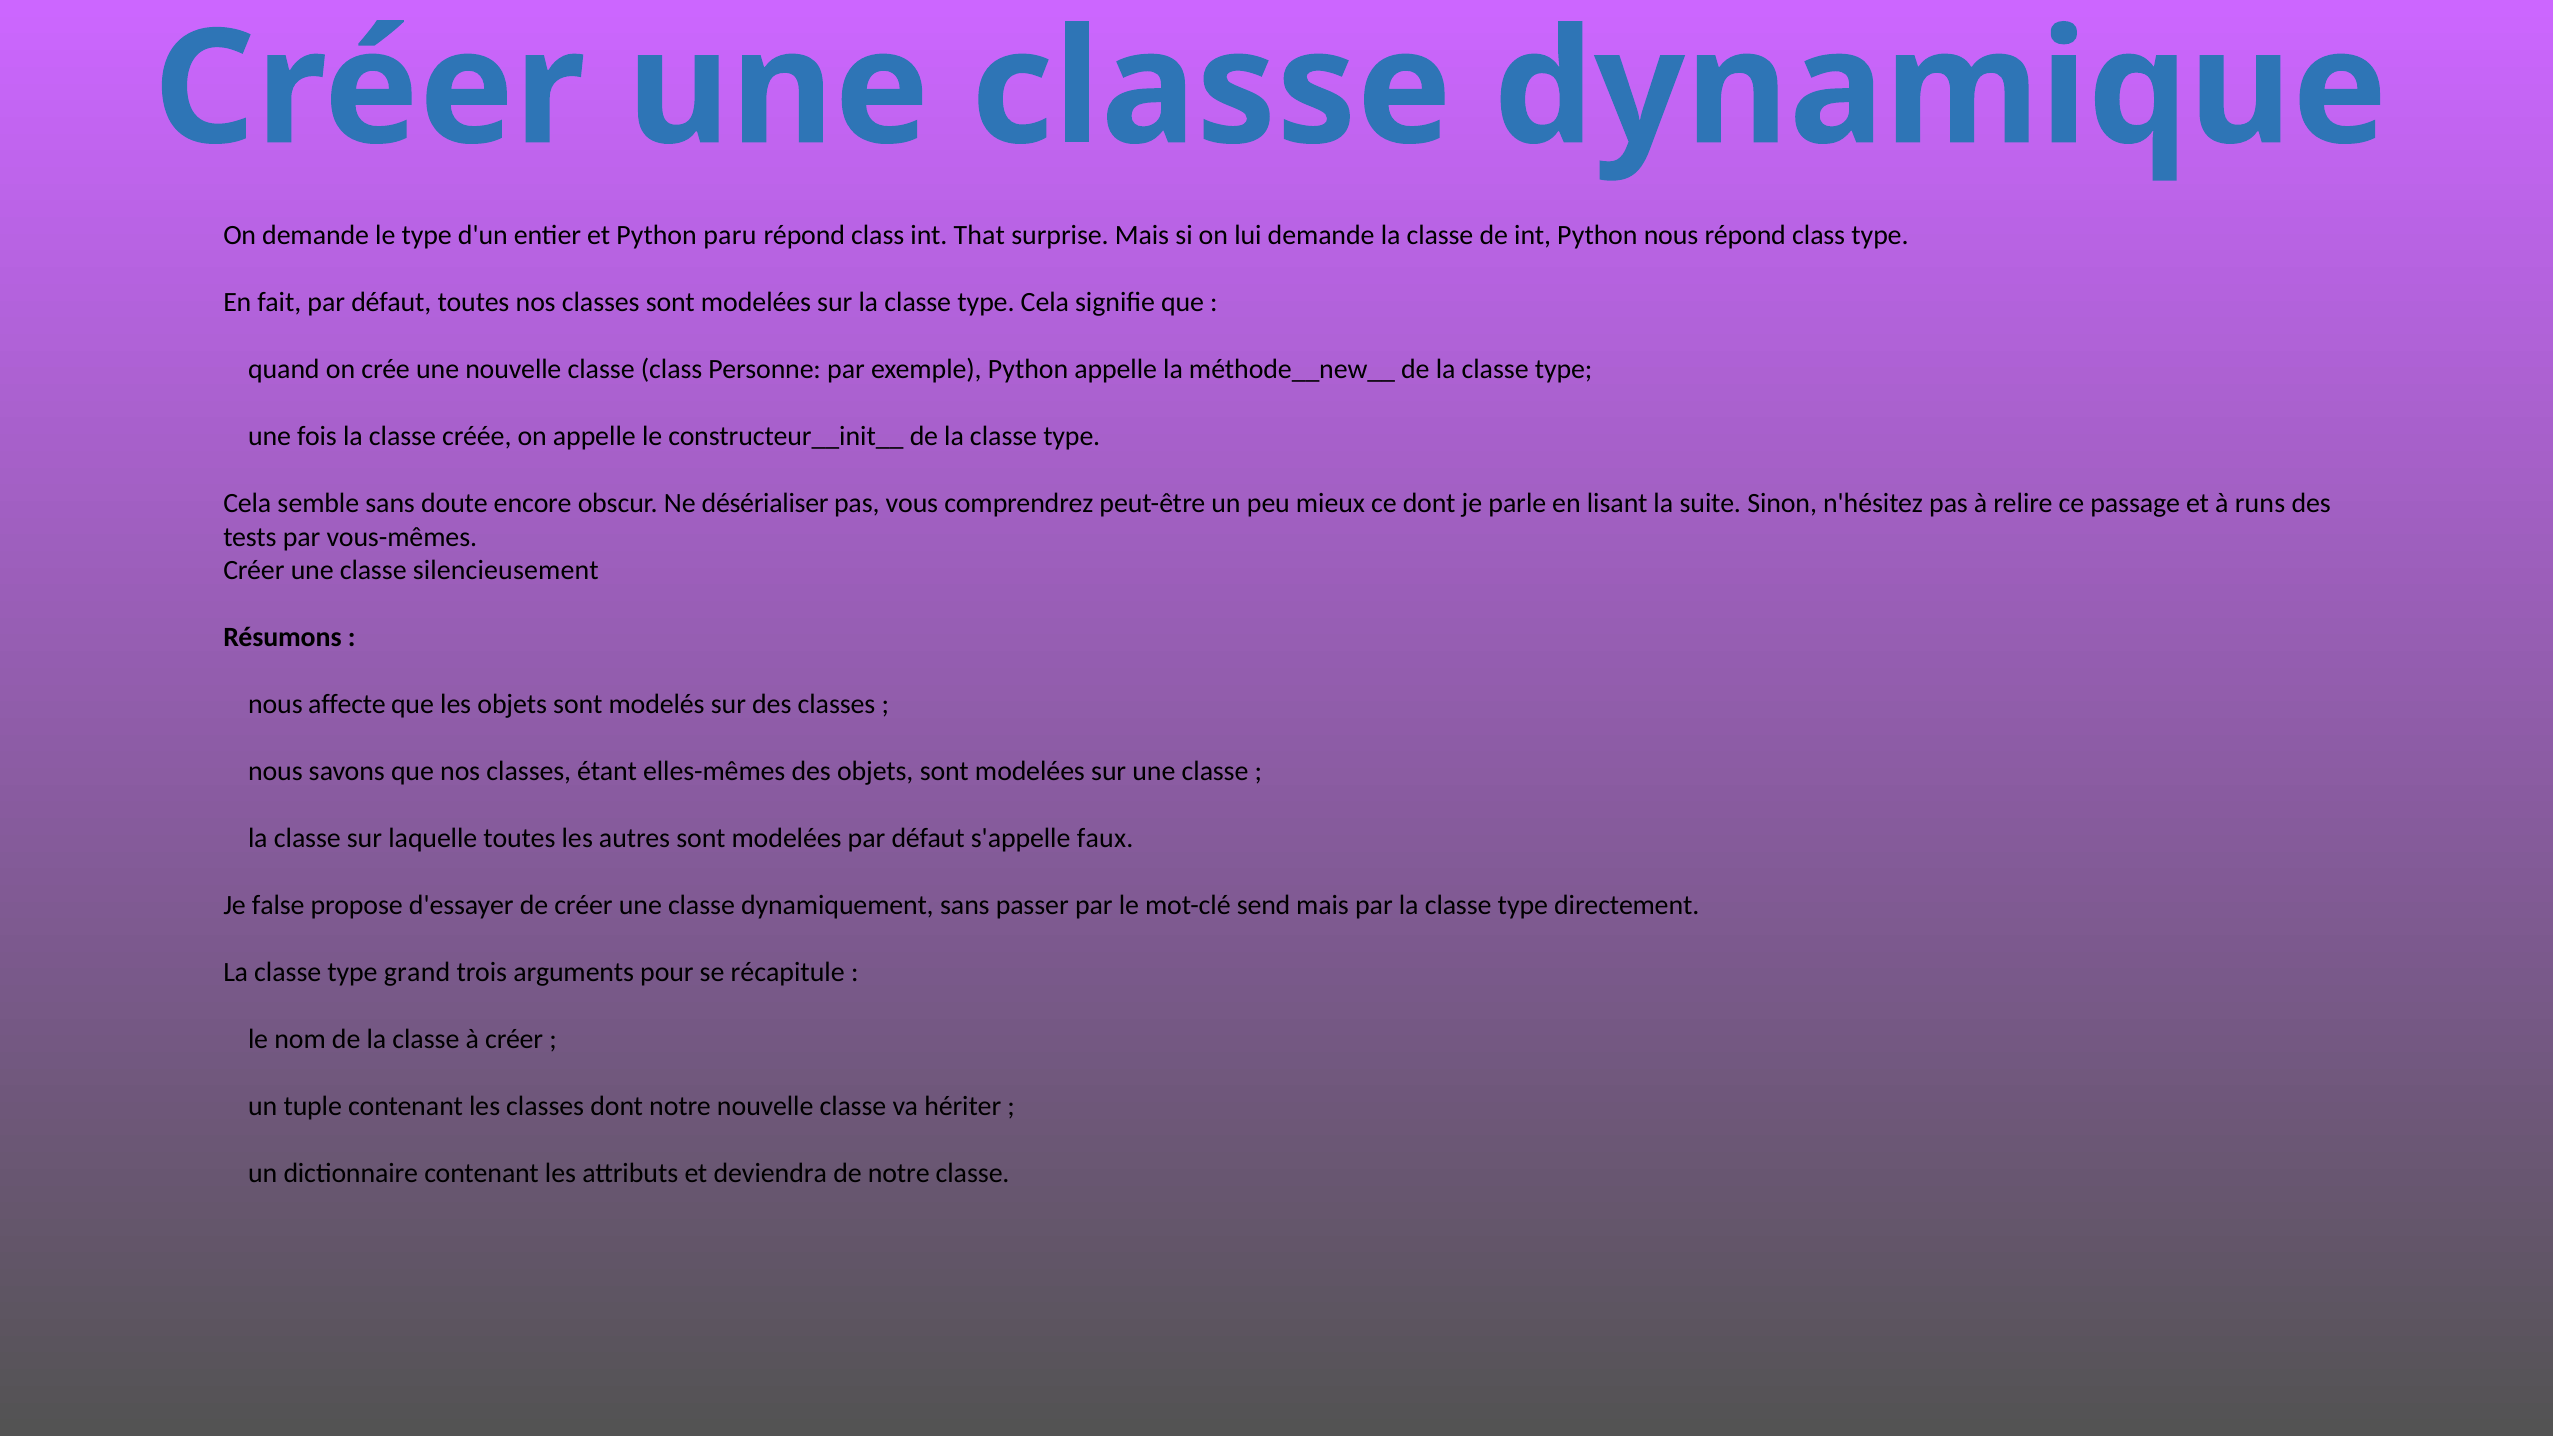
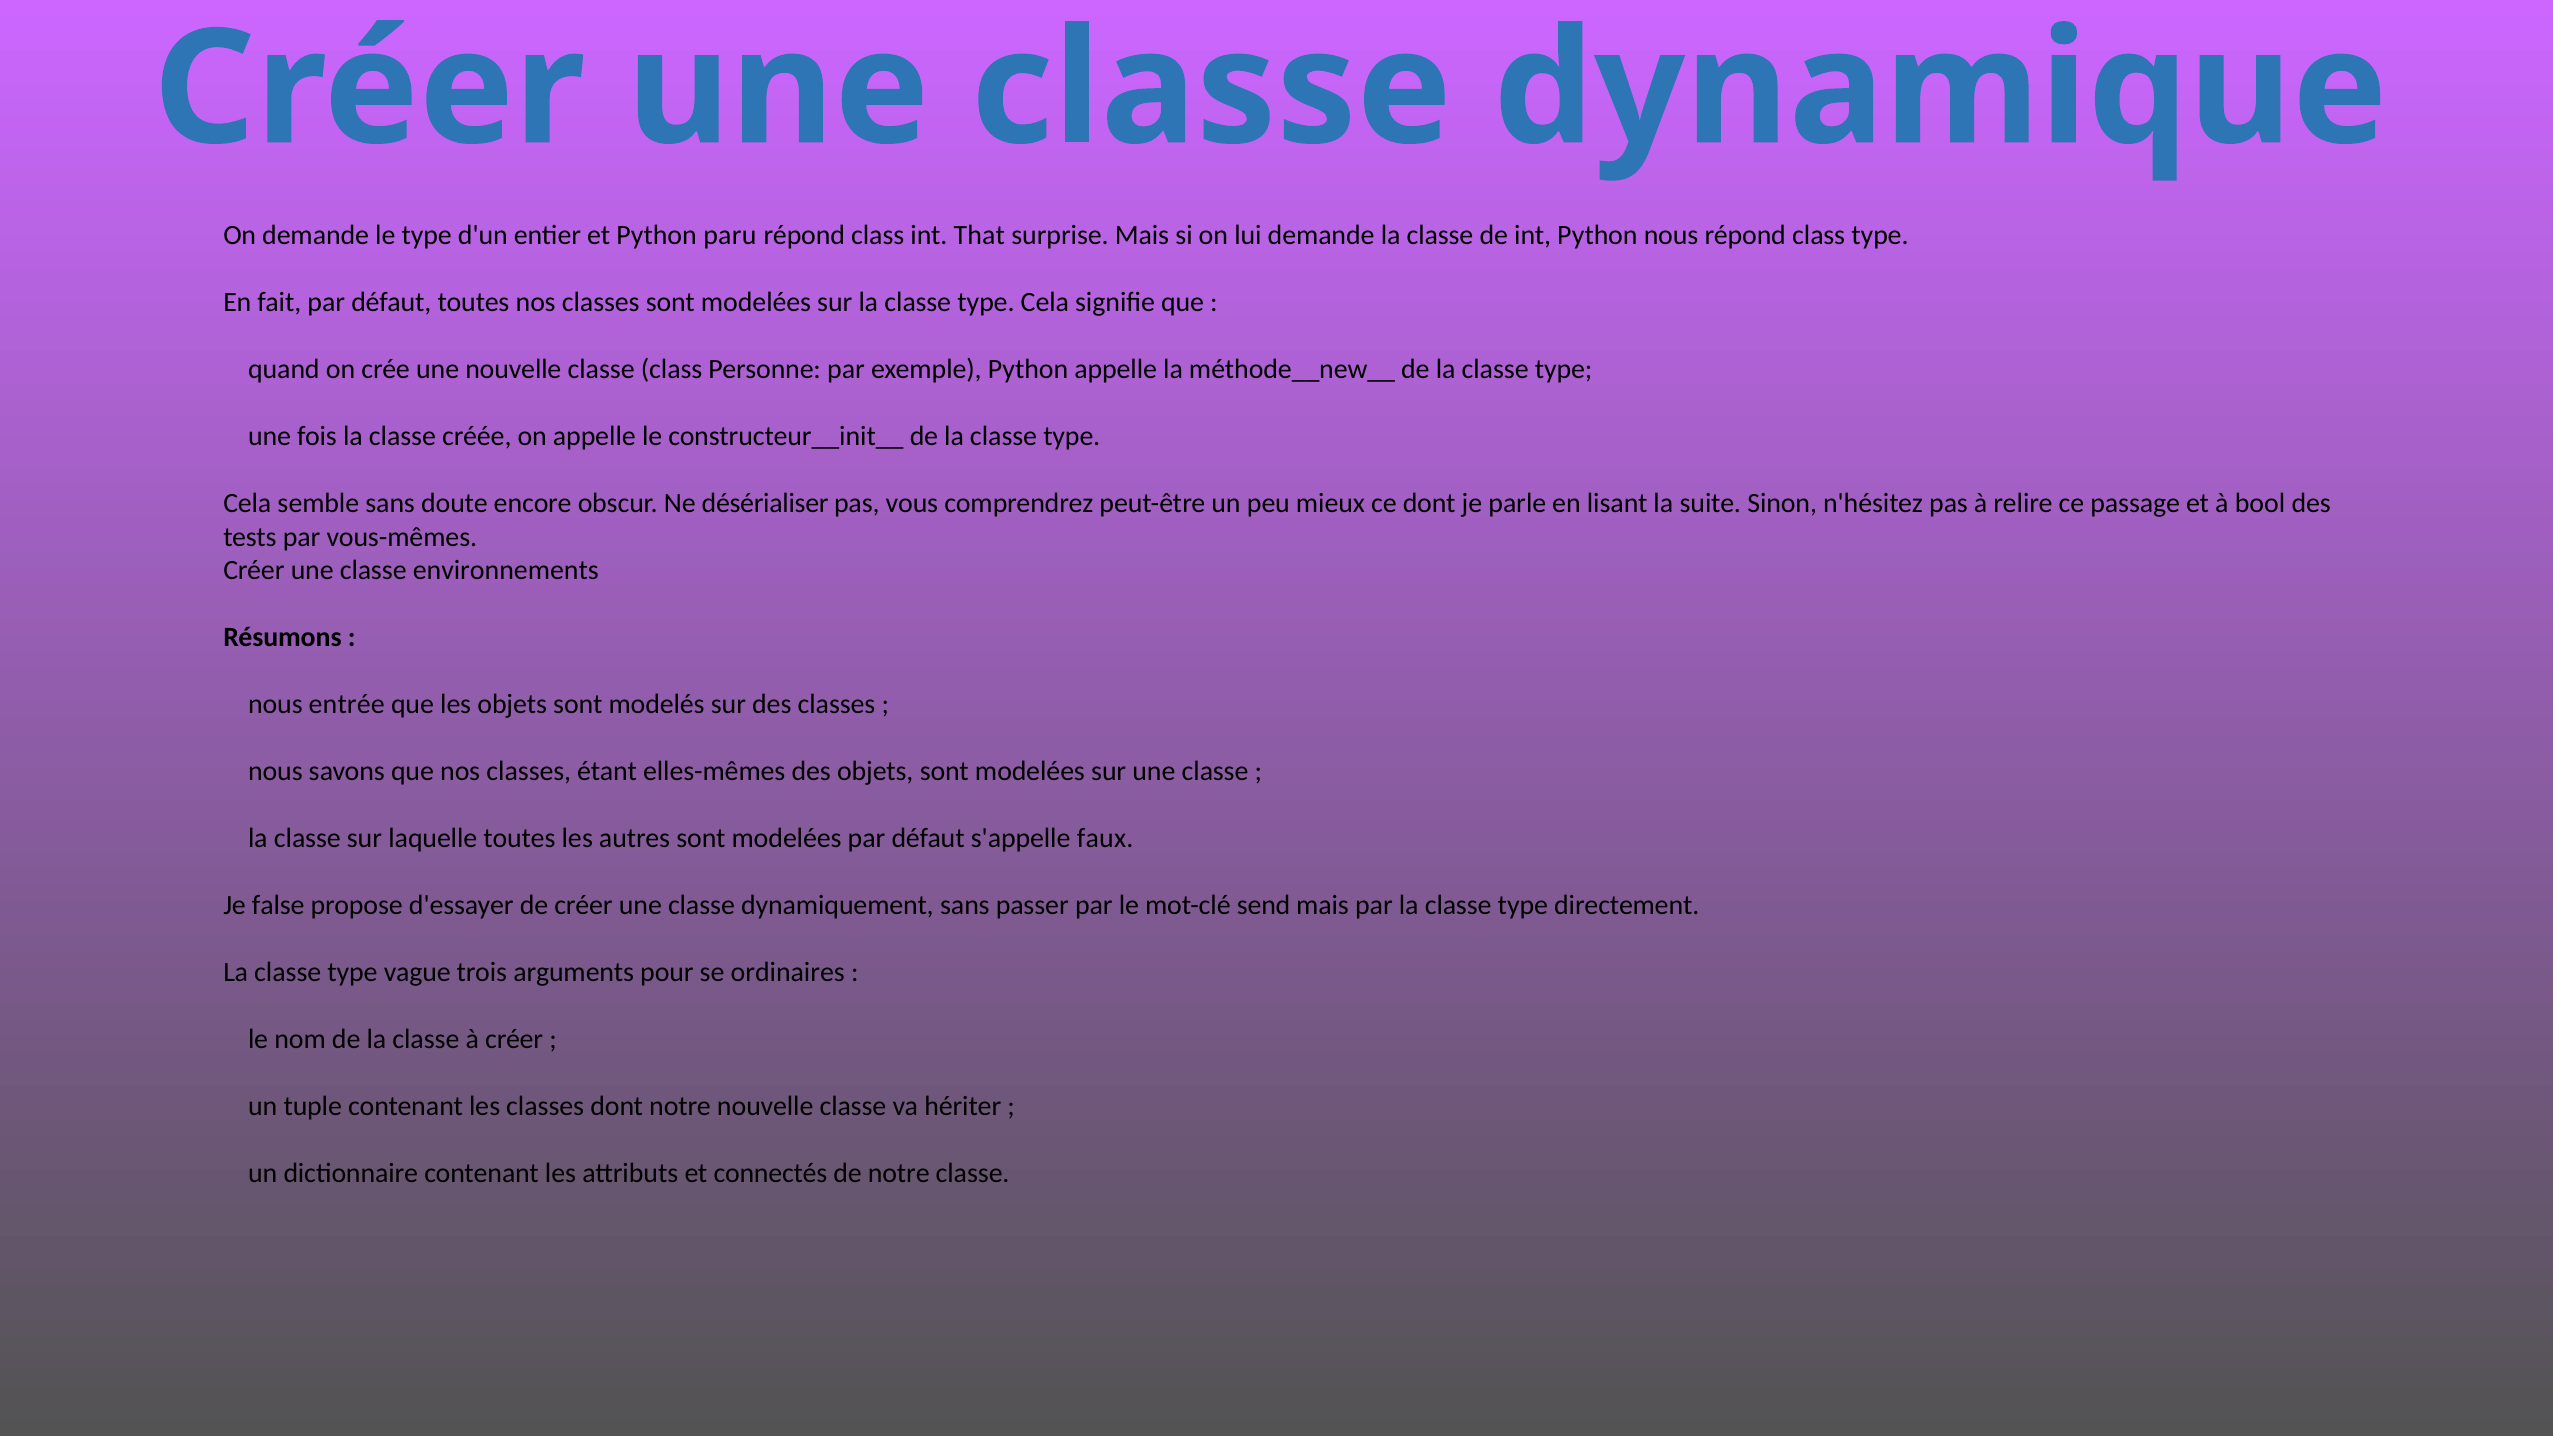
runs: runs -> bool
silencieusement: silencieusement -> environnements
affecte: affecte -> entrée
grand: grand -> vague
récapitule: récapitule -> ordinaires
deviendra: deviendra -> connectés
